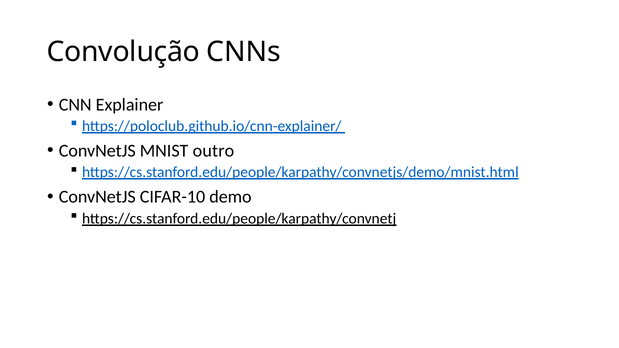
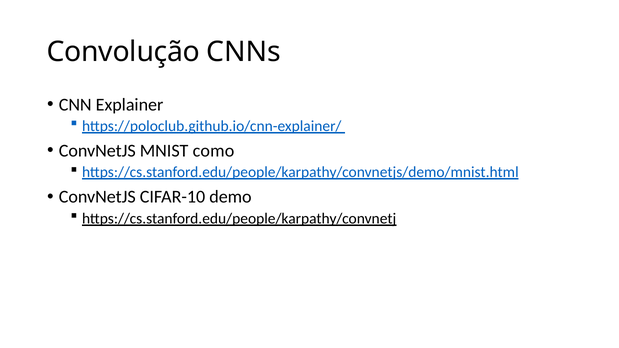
outro: outro -> como
